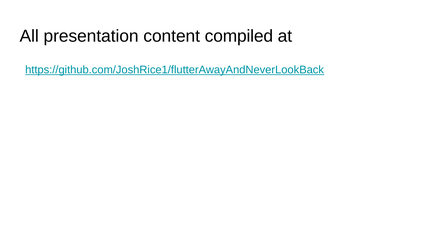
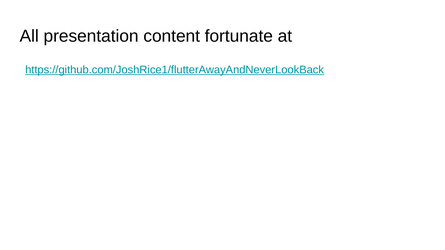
compiled: compiled -> fortunate
